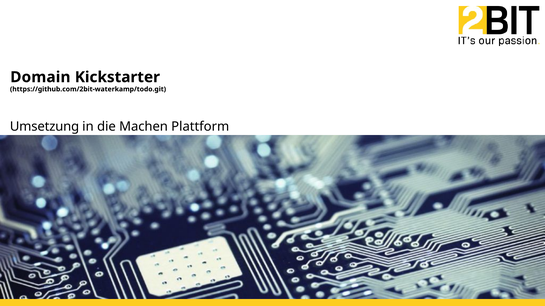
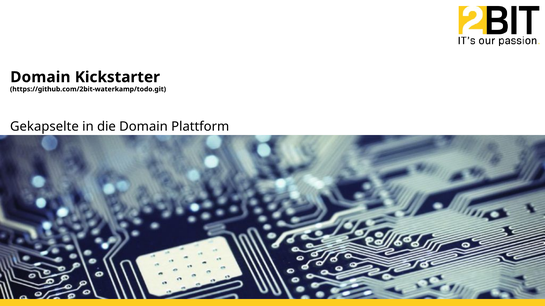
Umsetzung: Umsetzung -> Gekapselte
die Machen: Machen -> Domain
